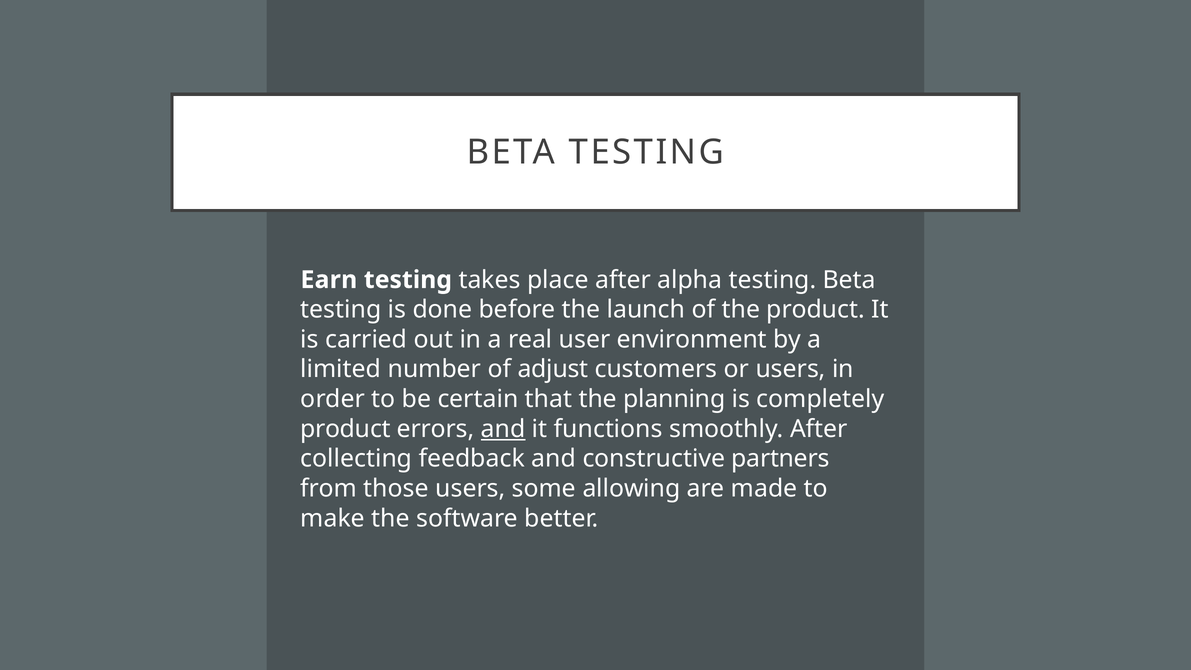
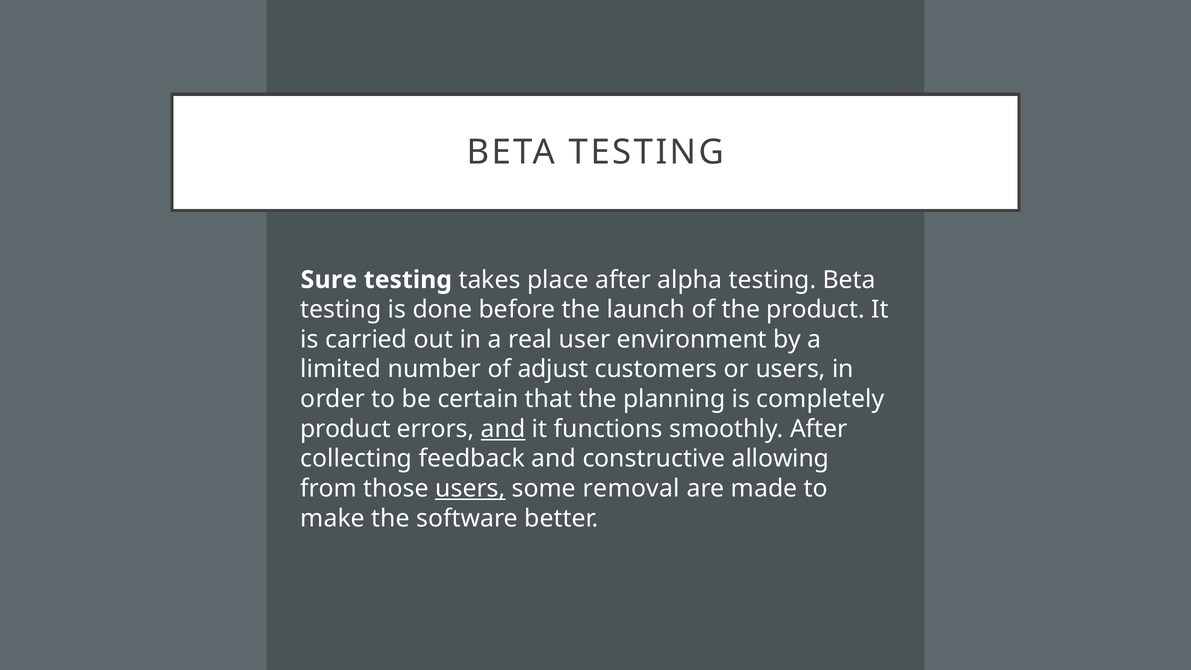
Earn: Earn -> Sure
partners: partners -> allowing
users at (470, 489) underline: none -> present
allowing: allowing -> removal
